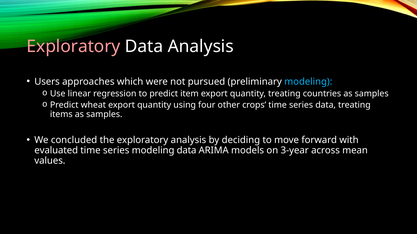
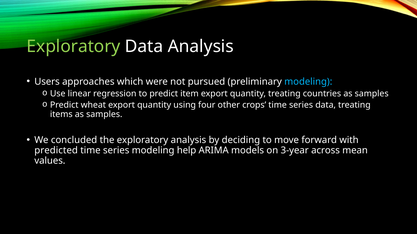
Exploratory at (74, 47) colour: pink -> light green
evaluated: evaluated -> predicted
modeling data: data -> help
